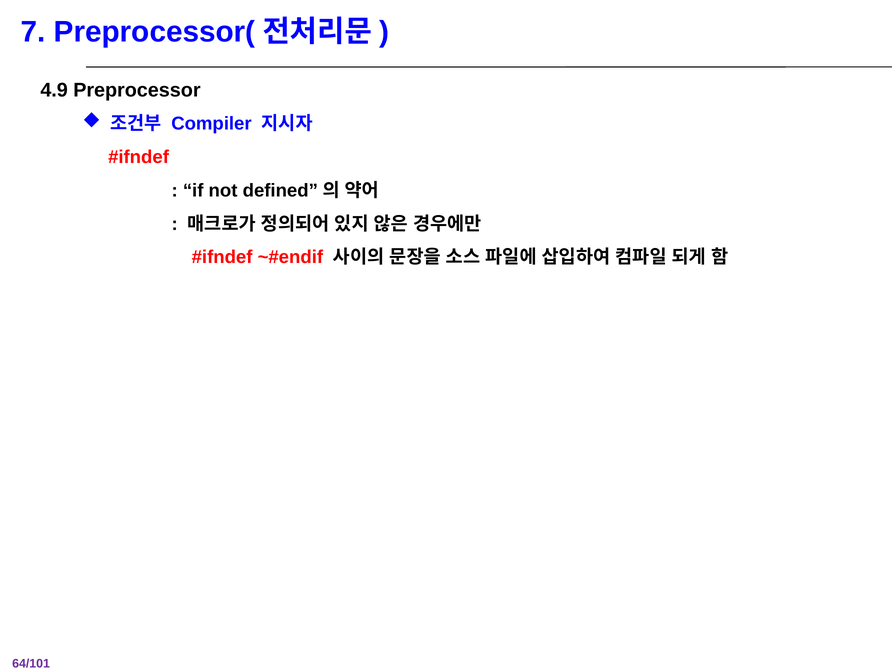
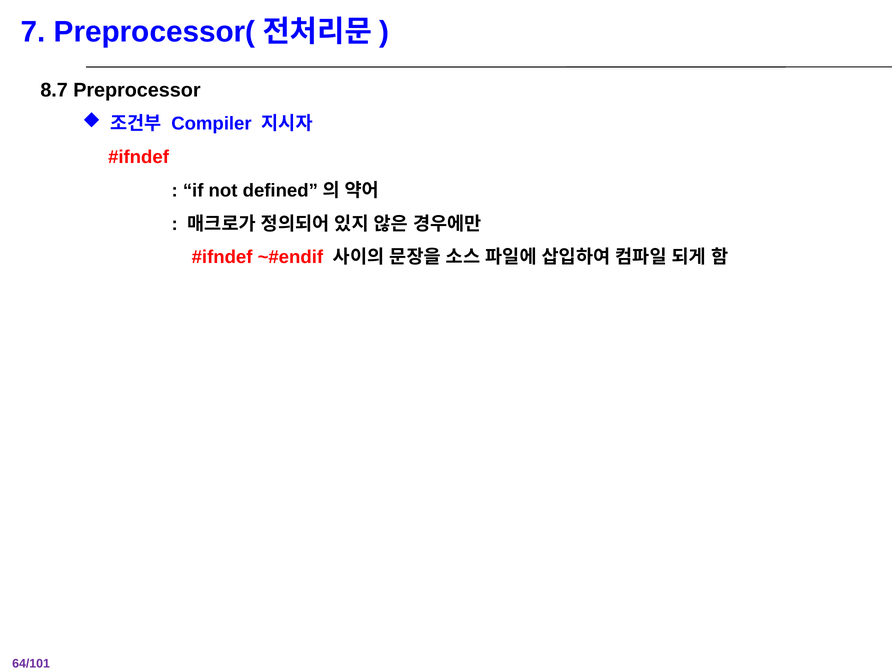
4.9: 4.9 -> 8.7
